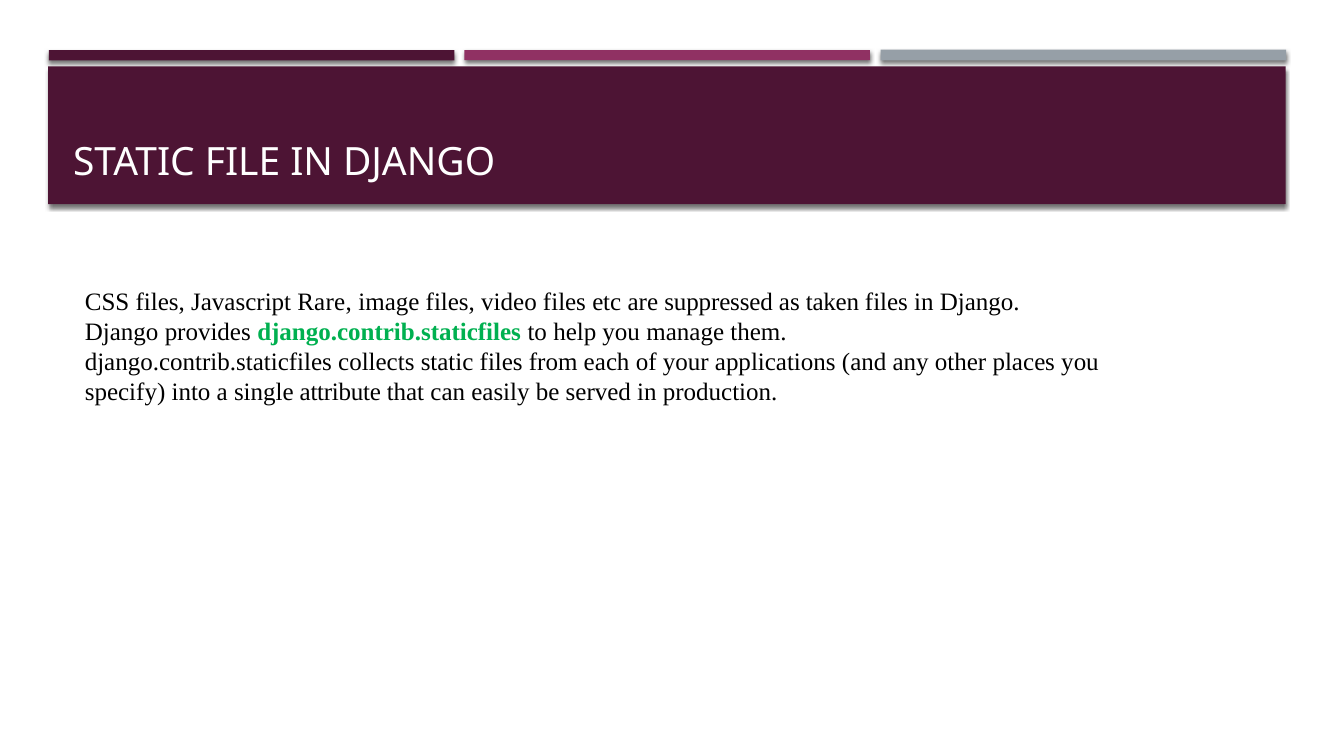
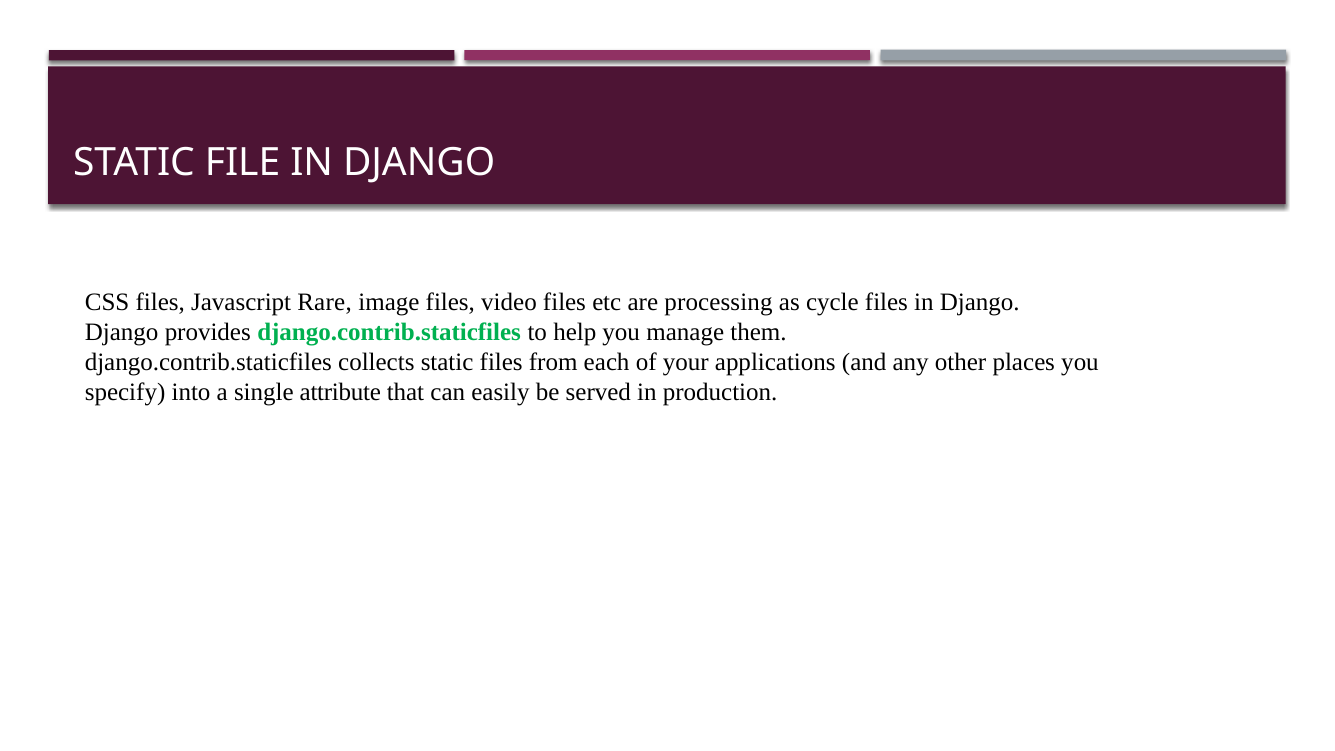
suppressed: suppressed -> processing
taken: taken -> cycle
